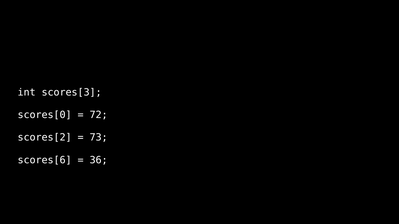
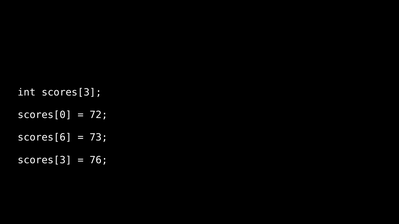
scores[2: scores[2 -> scores[6
scores[6 at (45, 160): scores[6 -> scores[3
36: 36 -> 76
